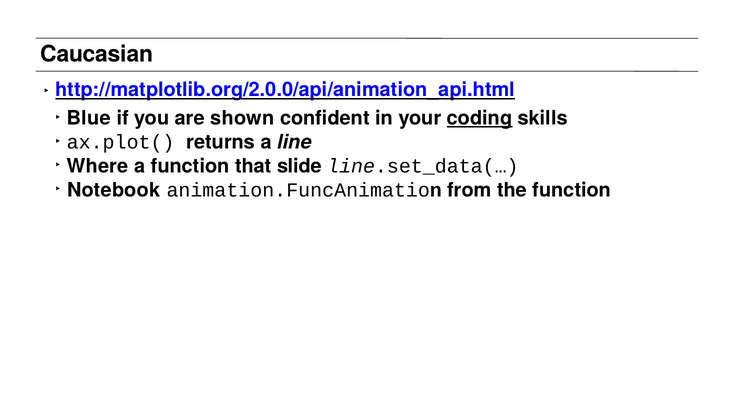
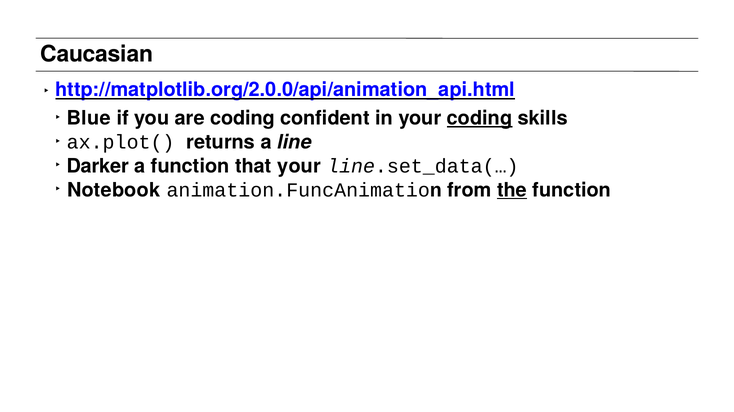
are shown: shown -> coding
Where: Where -> Darker
that slide: slide -> your
the underline: none -> present
